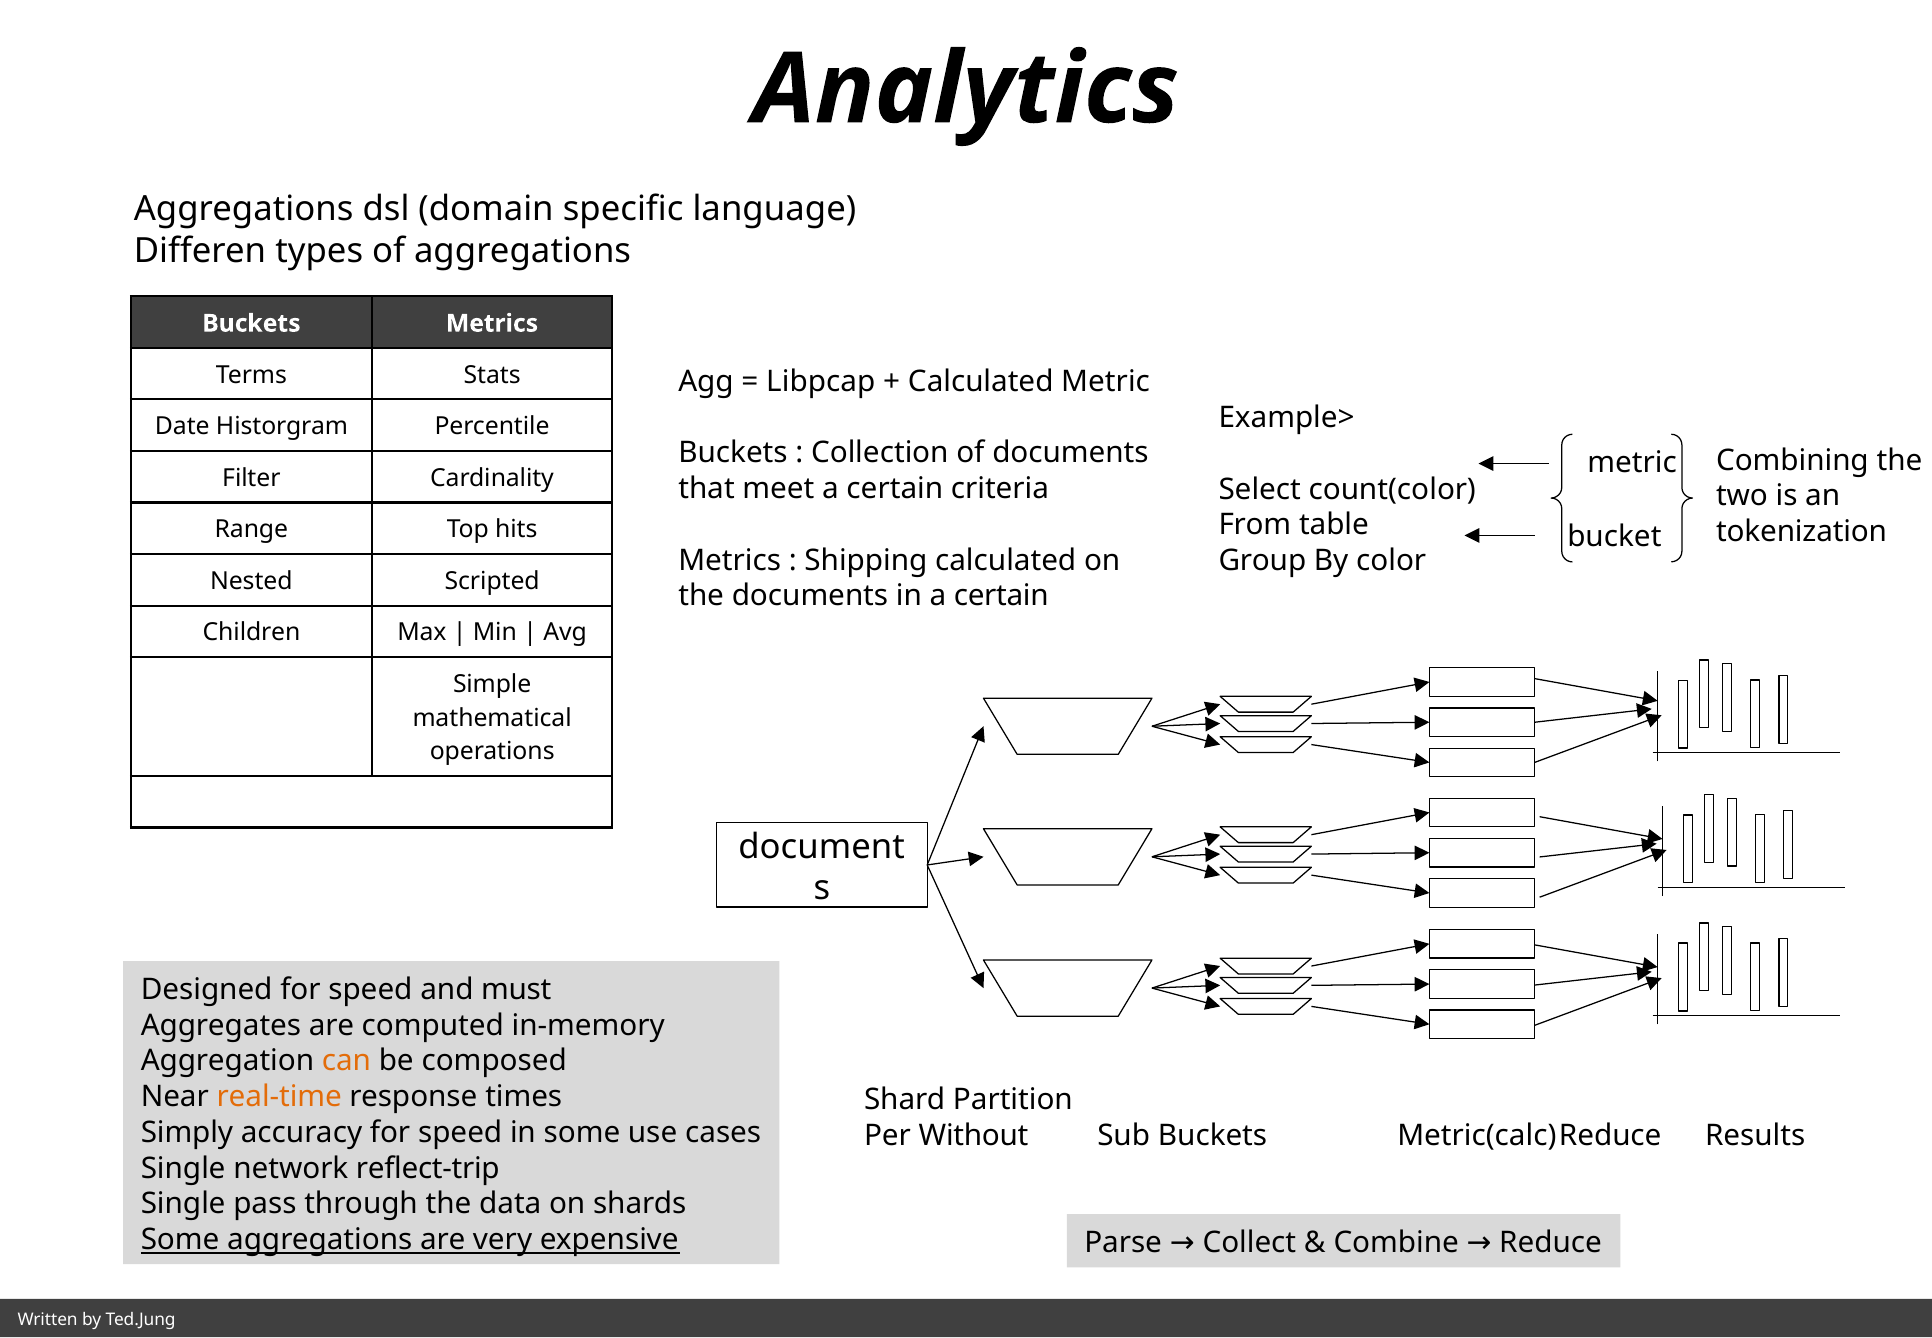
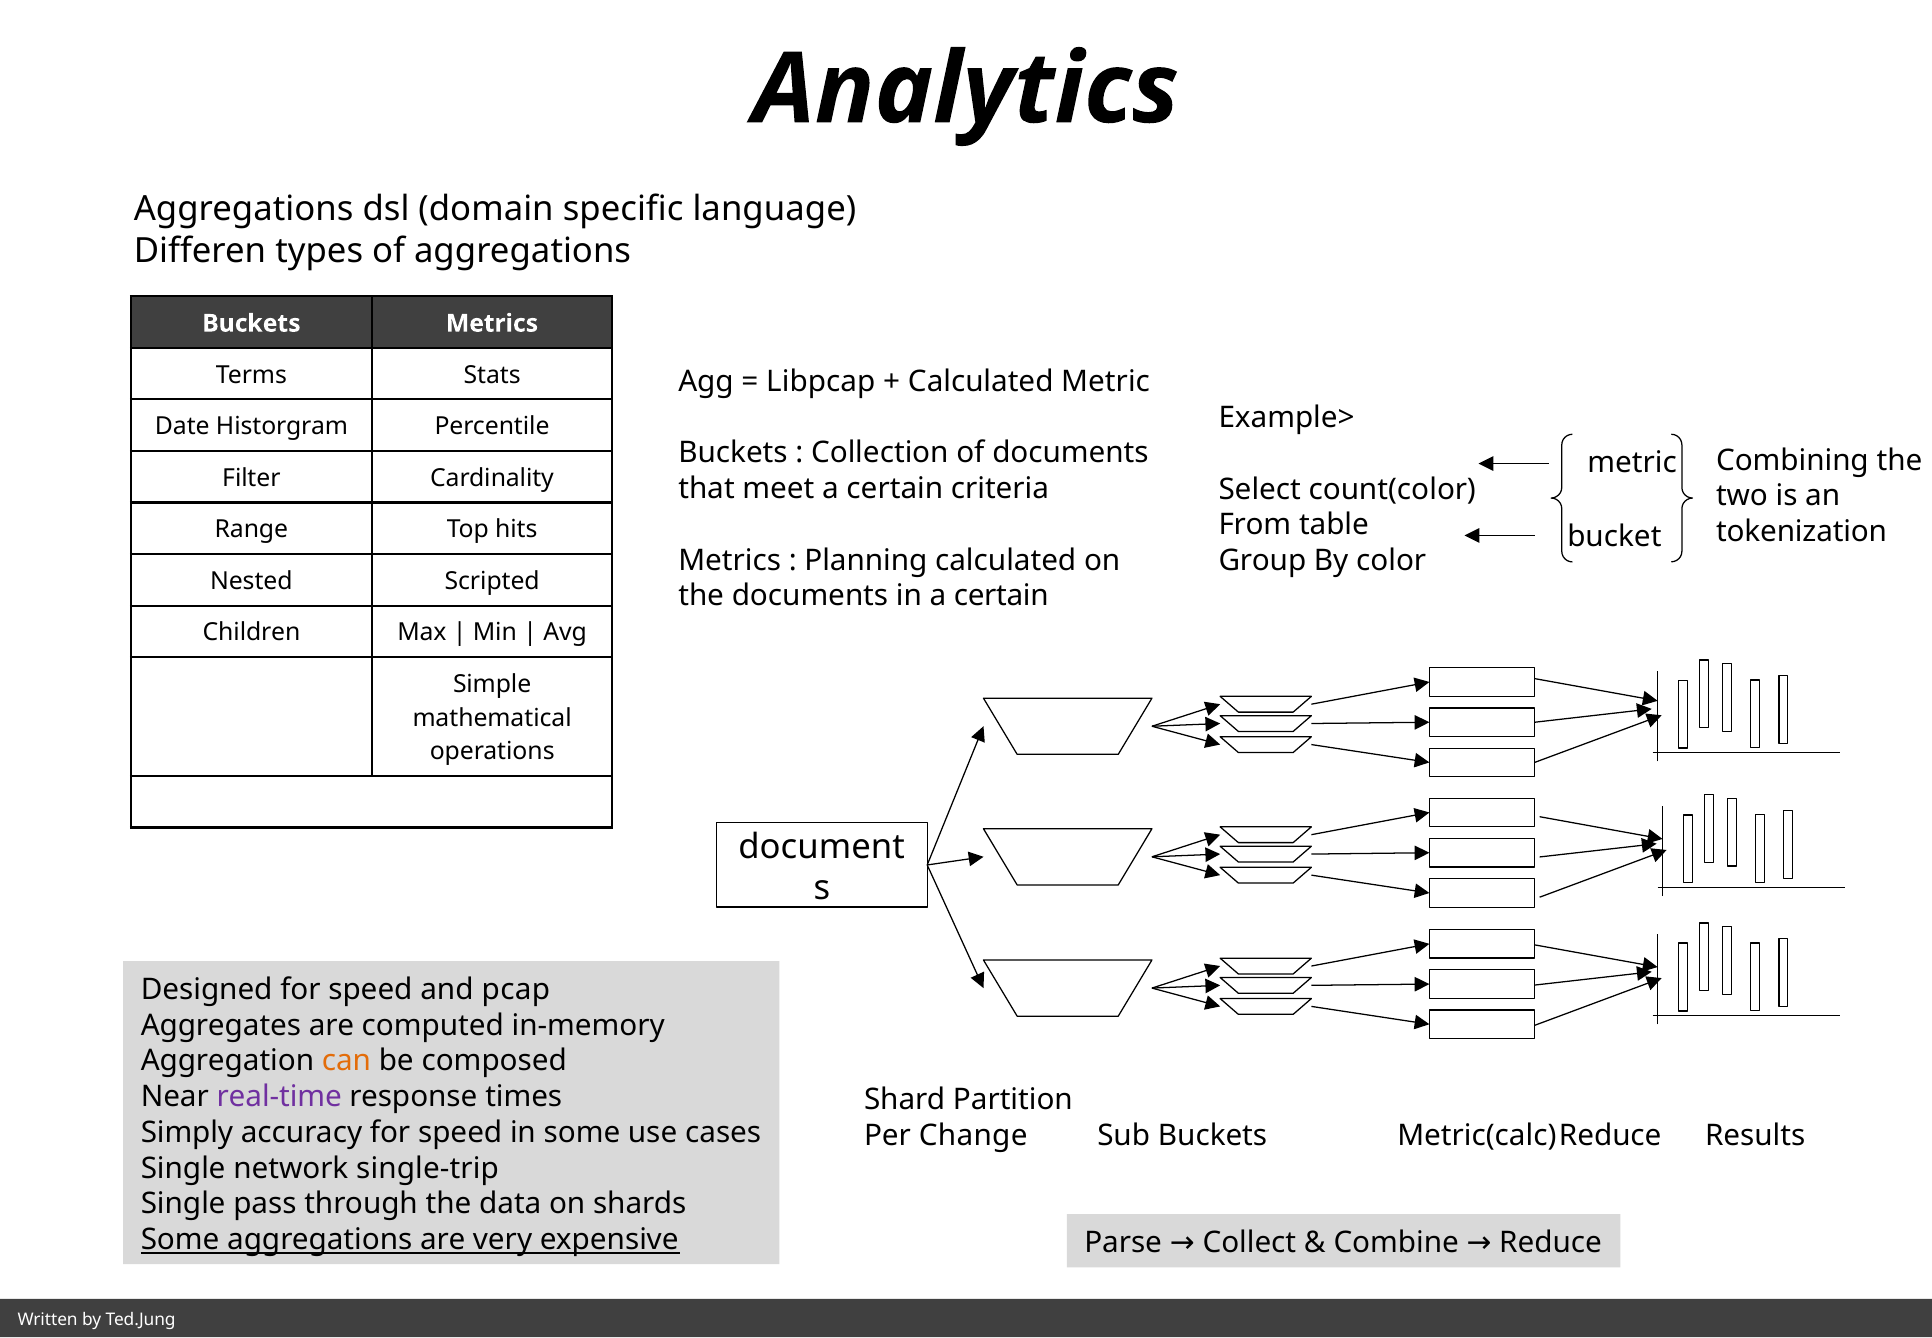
Shipping: Shipping -> Planning
must: must -> pcap
real-time colour: orange -> purple
Without: Without -> Change
reflect-trip: reflect-trip -> single-trip
